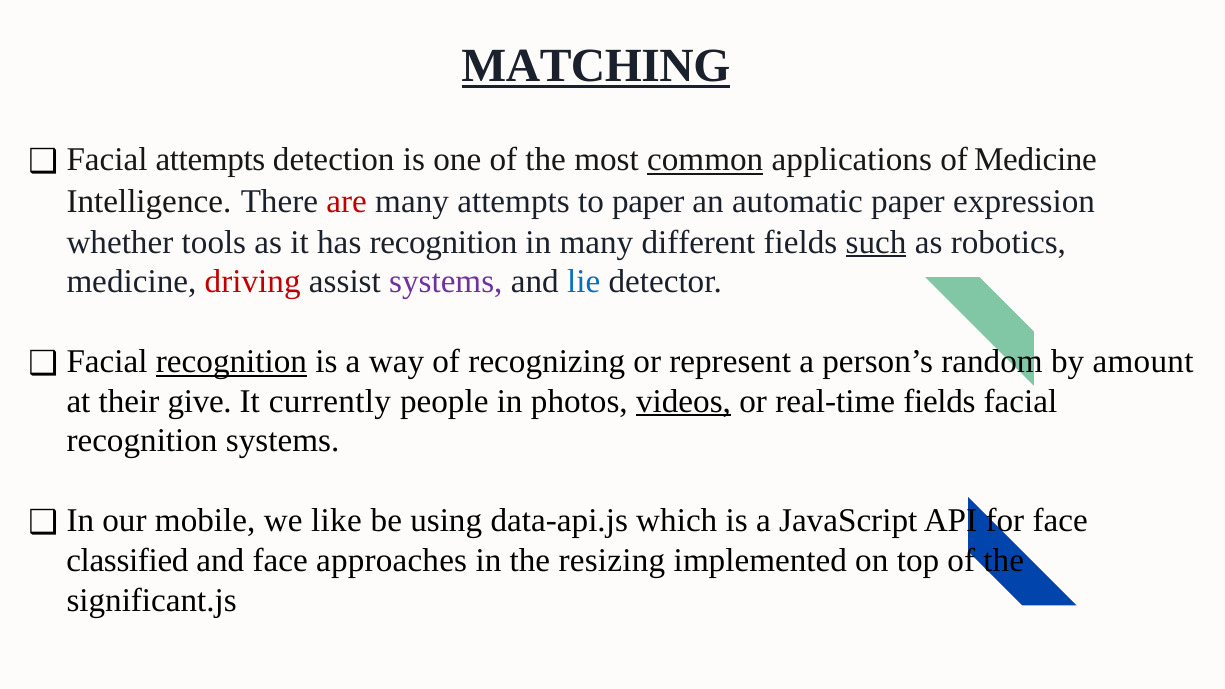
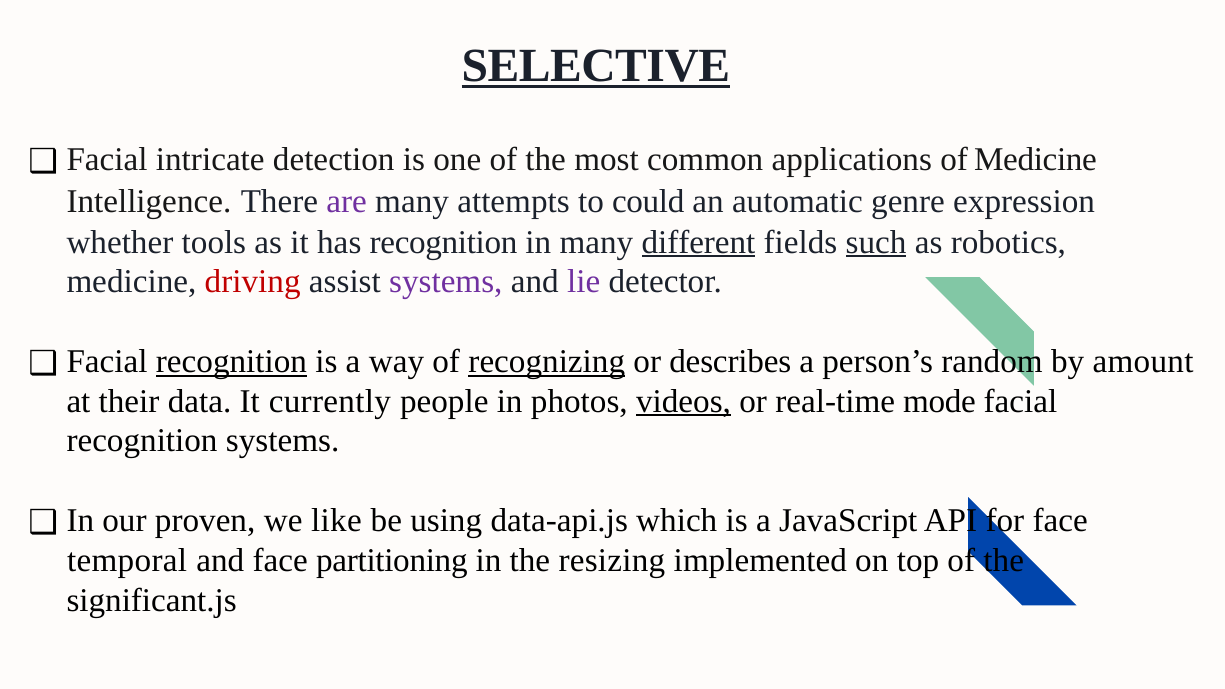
MATCHING: MATCHING -> SELECTIVE
Facial attempts: attempts -> intricate
common underline: present -> none
are colour: red -> purple
to paper: paper -> could
automatic paper: paper -> genre
different underline: none -> present
lie colour: blue -> purple
recognizing underline: none -> present
represent: represent -> describes
give: give -> data
real-time fields: fields -> mode
mobile: mobile -> proven
classified: classified -> temporal
approaches: approaches -> partitioning
